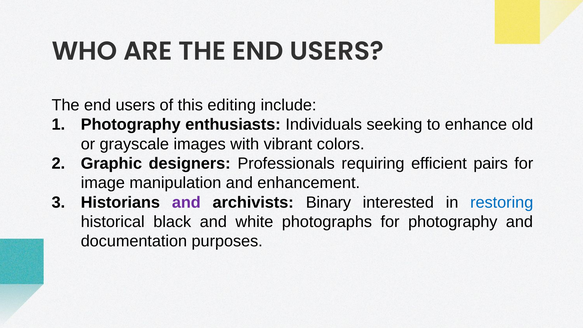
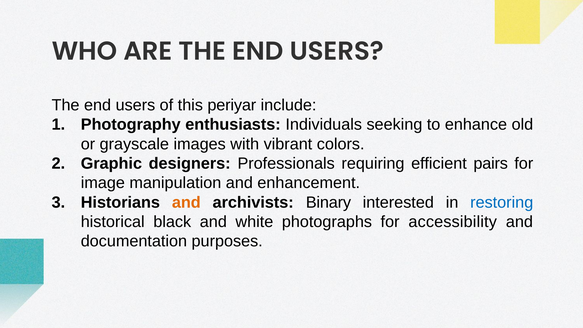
editing: editing -> periyar
and at (186, 202) colour: purple -> orange
for photography: photography -> accessibility
